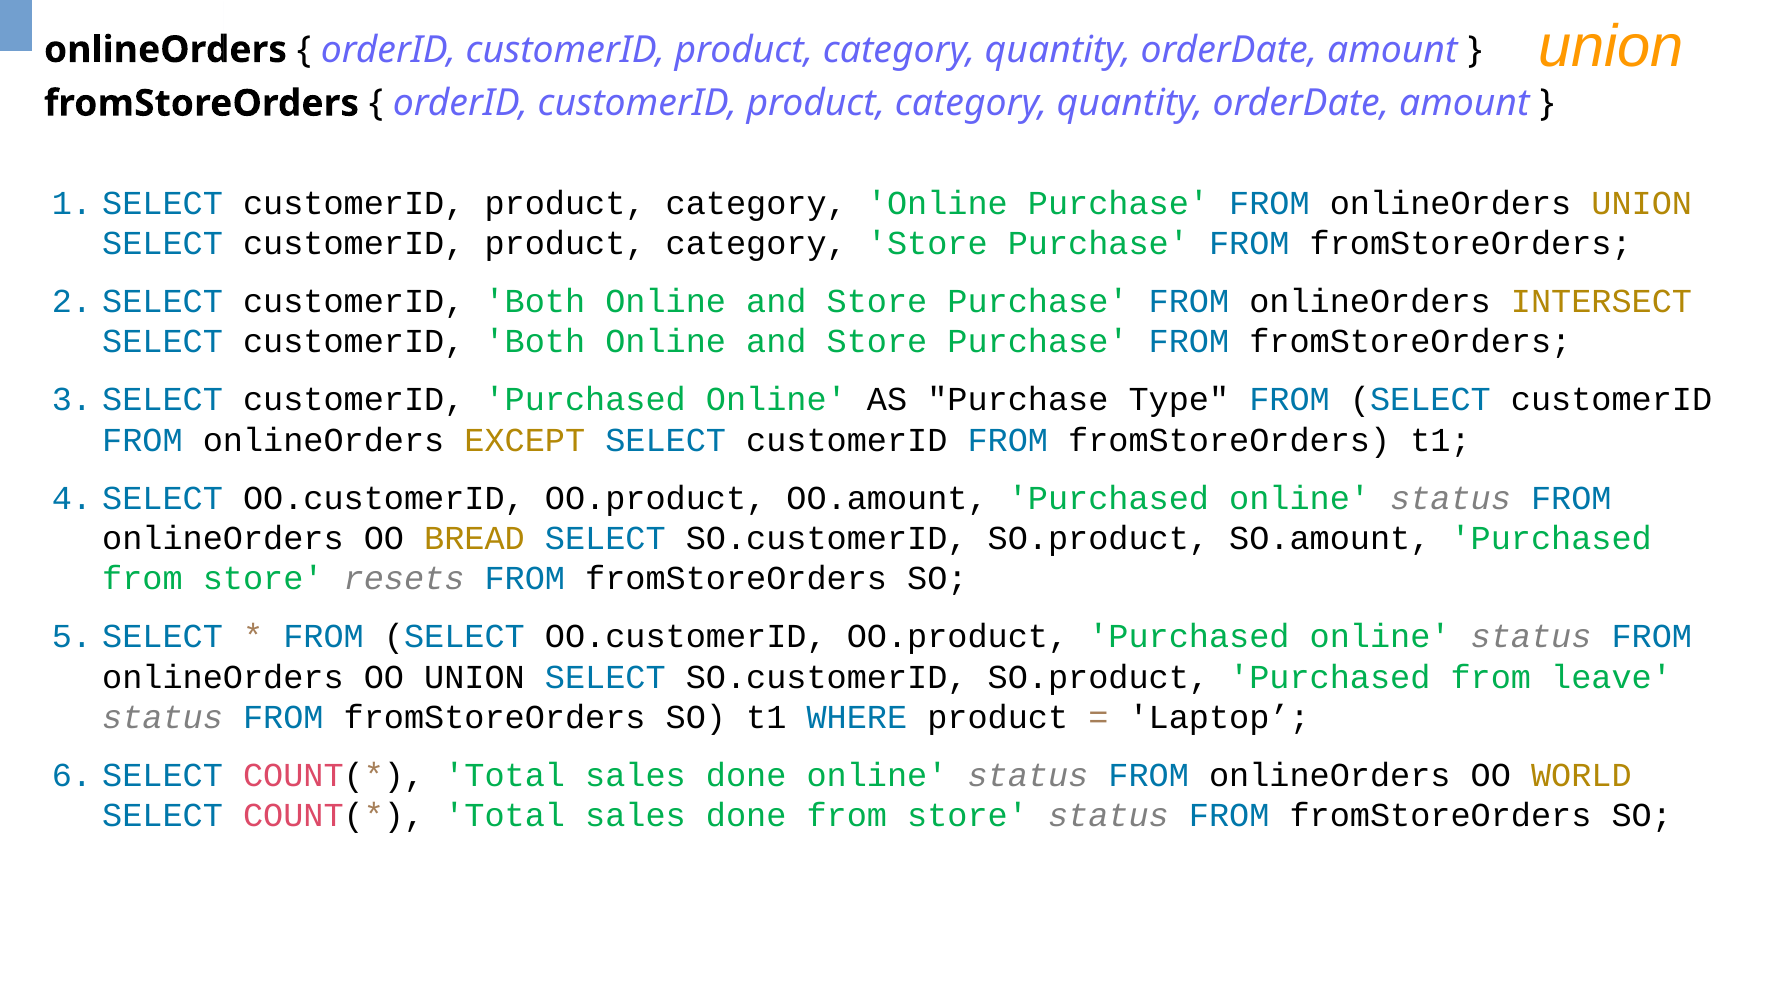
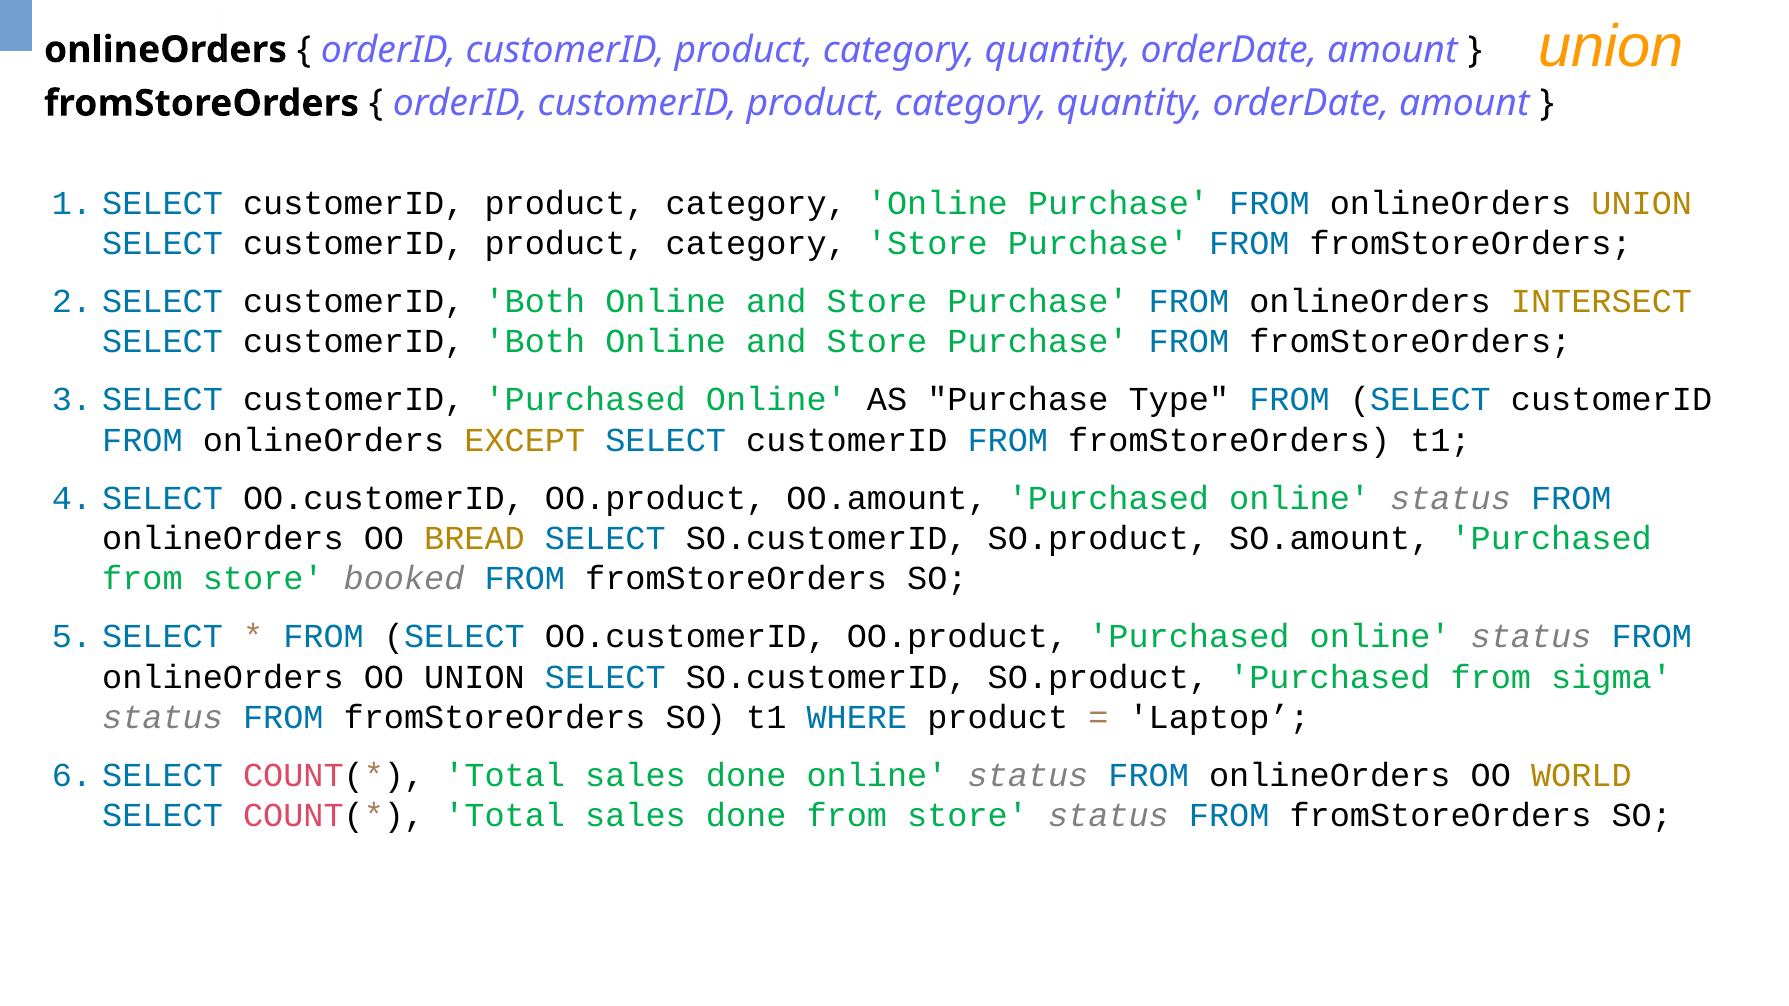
resets: resets -> booked
leave: leave -> sigma
